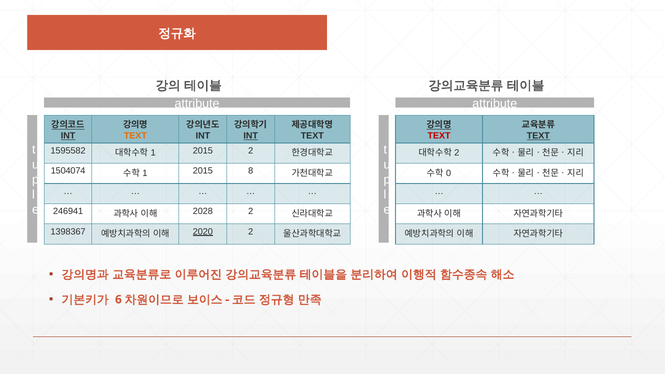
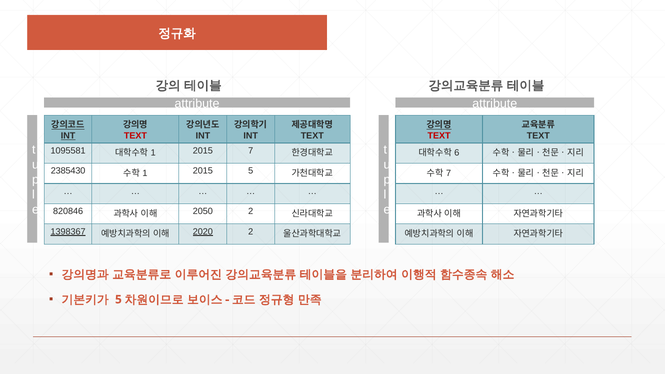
TEXT at (135, 136) colour: orange -> red
INT at (251, 136) underline: present -> none
TEXT at (538, 136) underline: present -> none
1595582: 1595582 -> 1095581
2015 2: 2 -> 7
2 at (457, 153): 2 -> 6
1504074: 1504074 -> 2385430
2015 8: 8 -> 5
0 at (449, 173): 0 -> 7
246941: 246941 -> 820846
2028: 2028 -> 2050
1398367 underline: none -> present
6 at (118, 300): 6 -> 5
